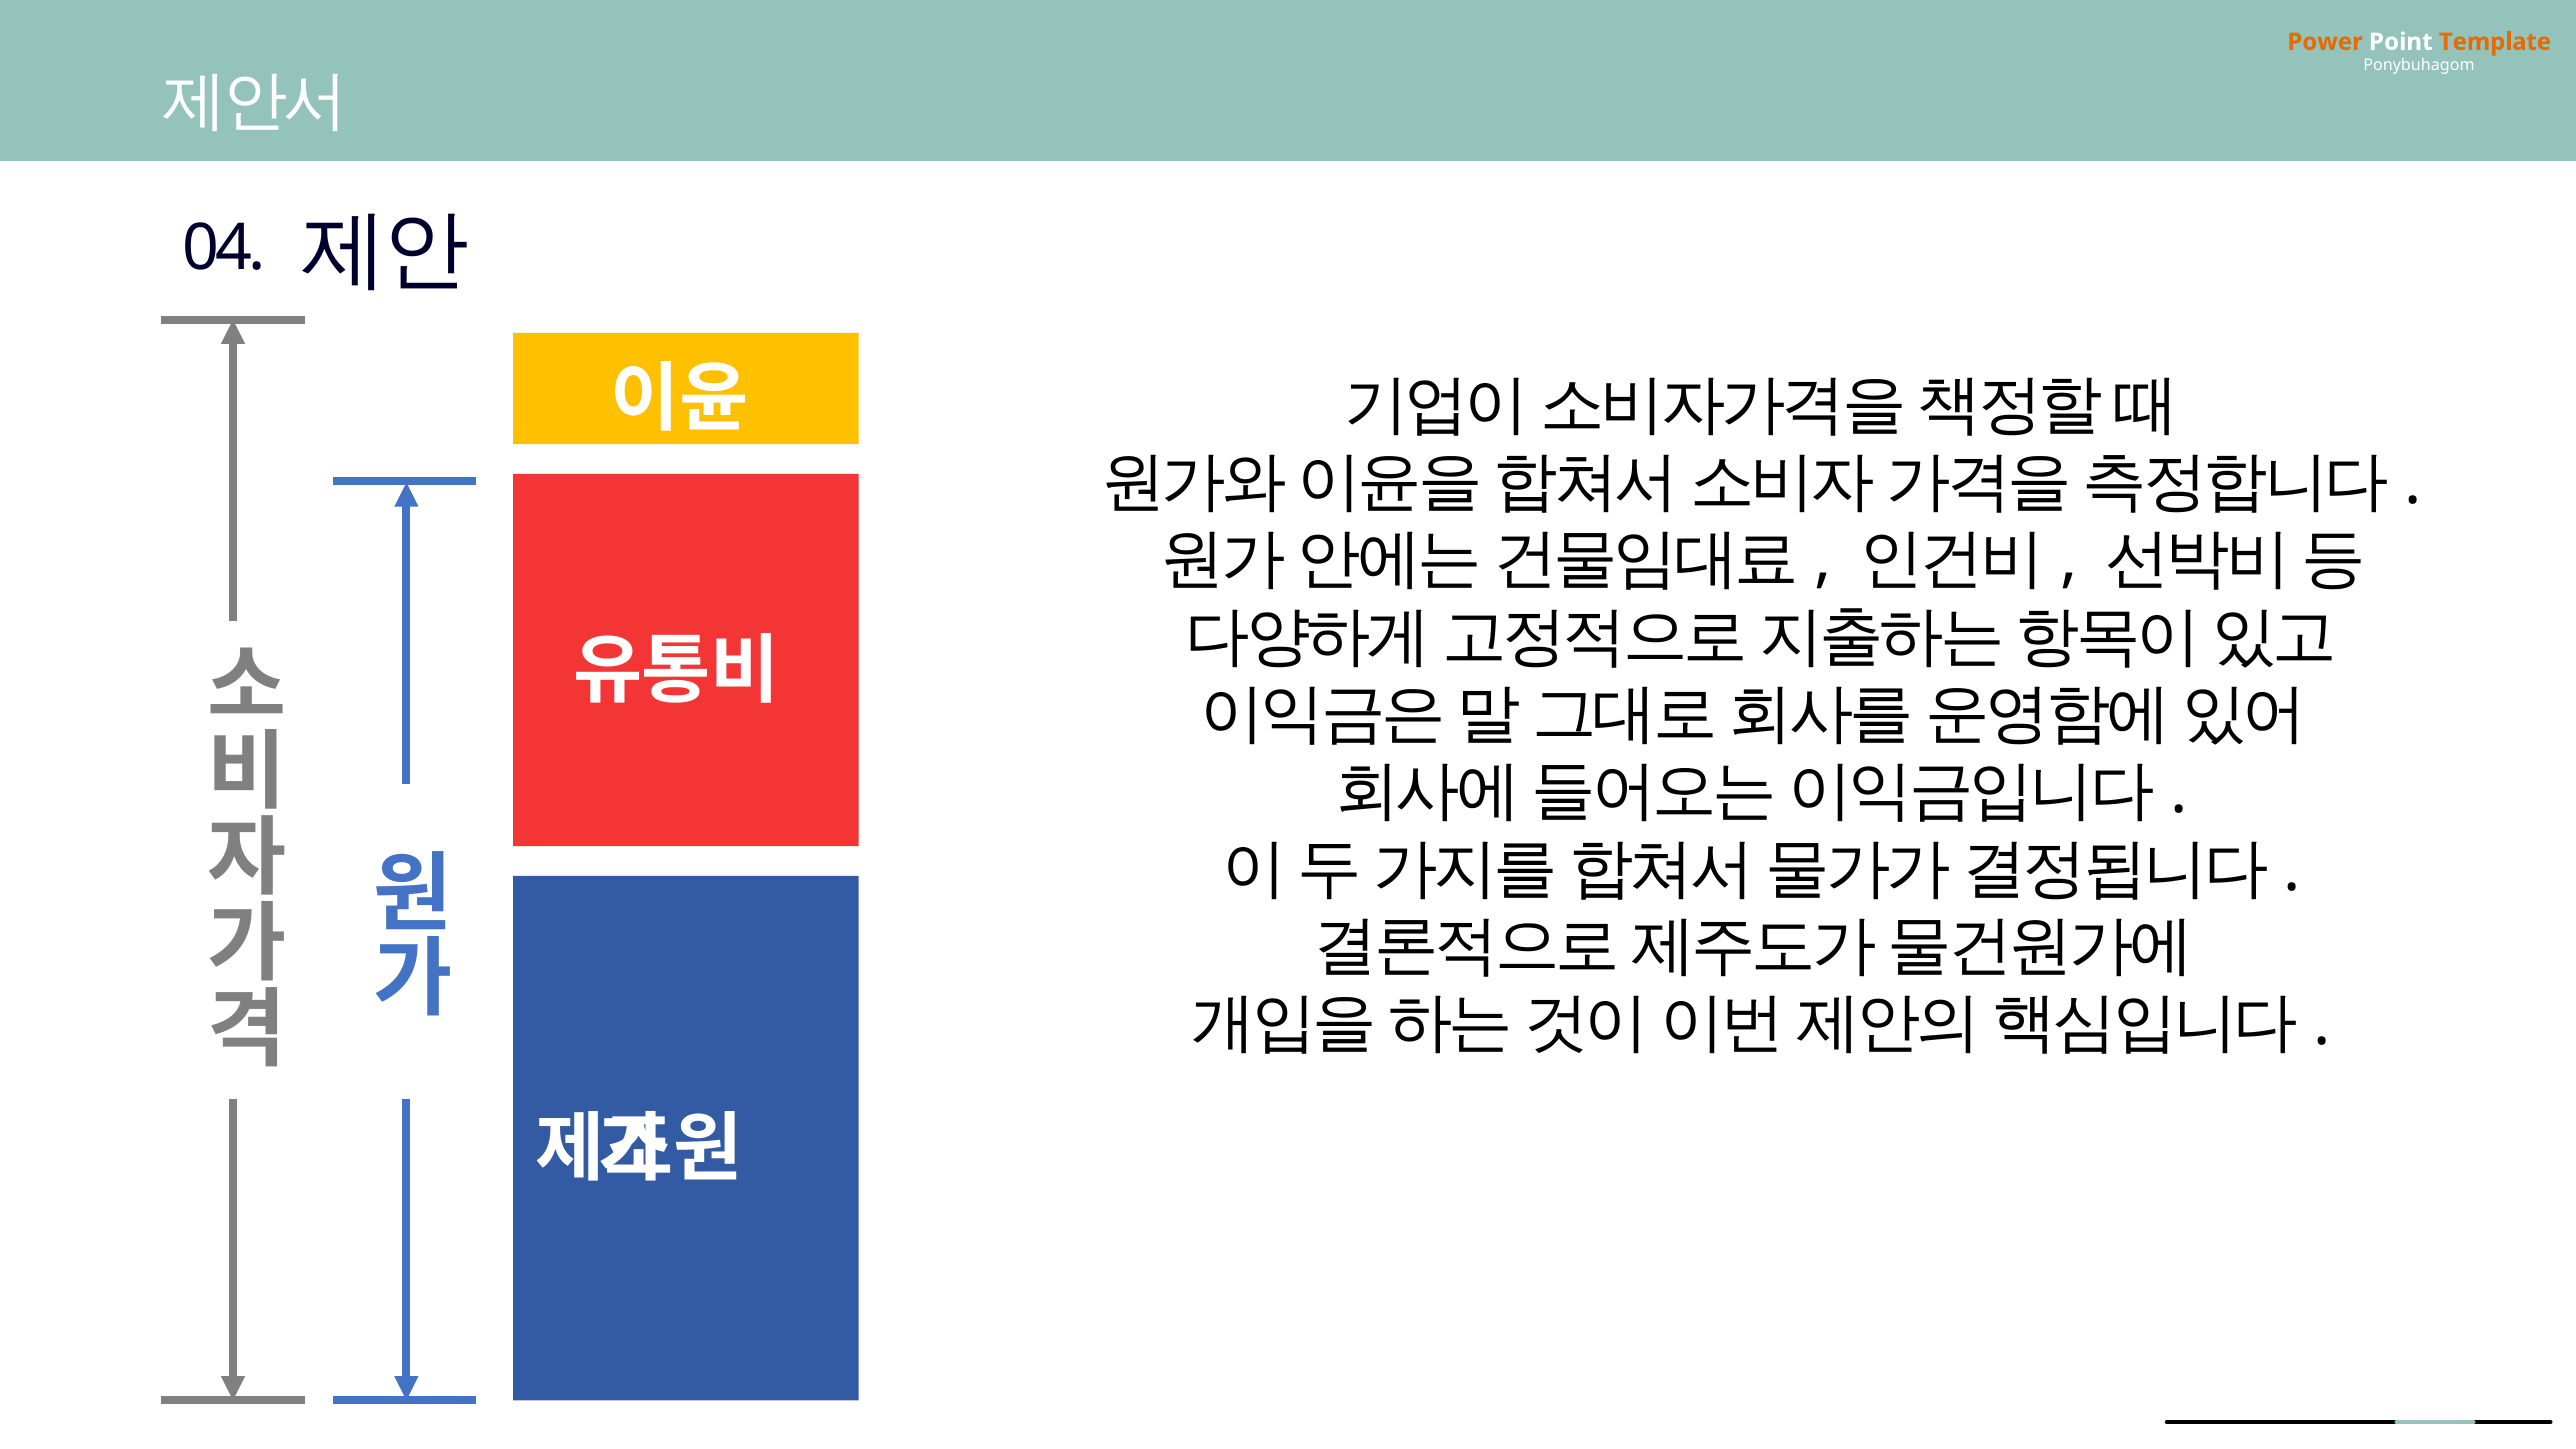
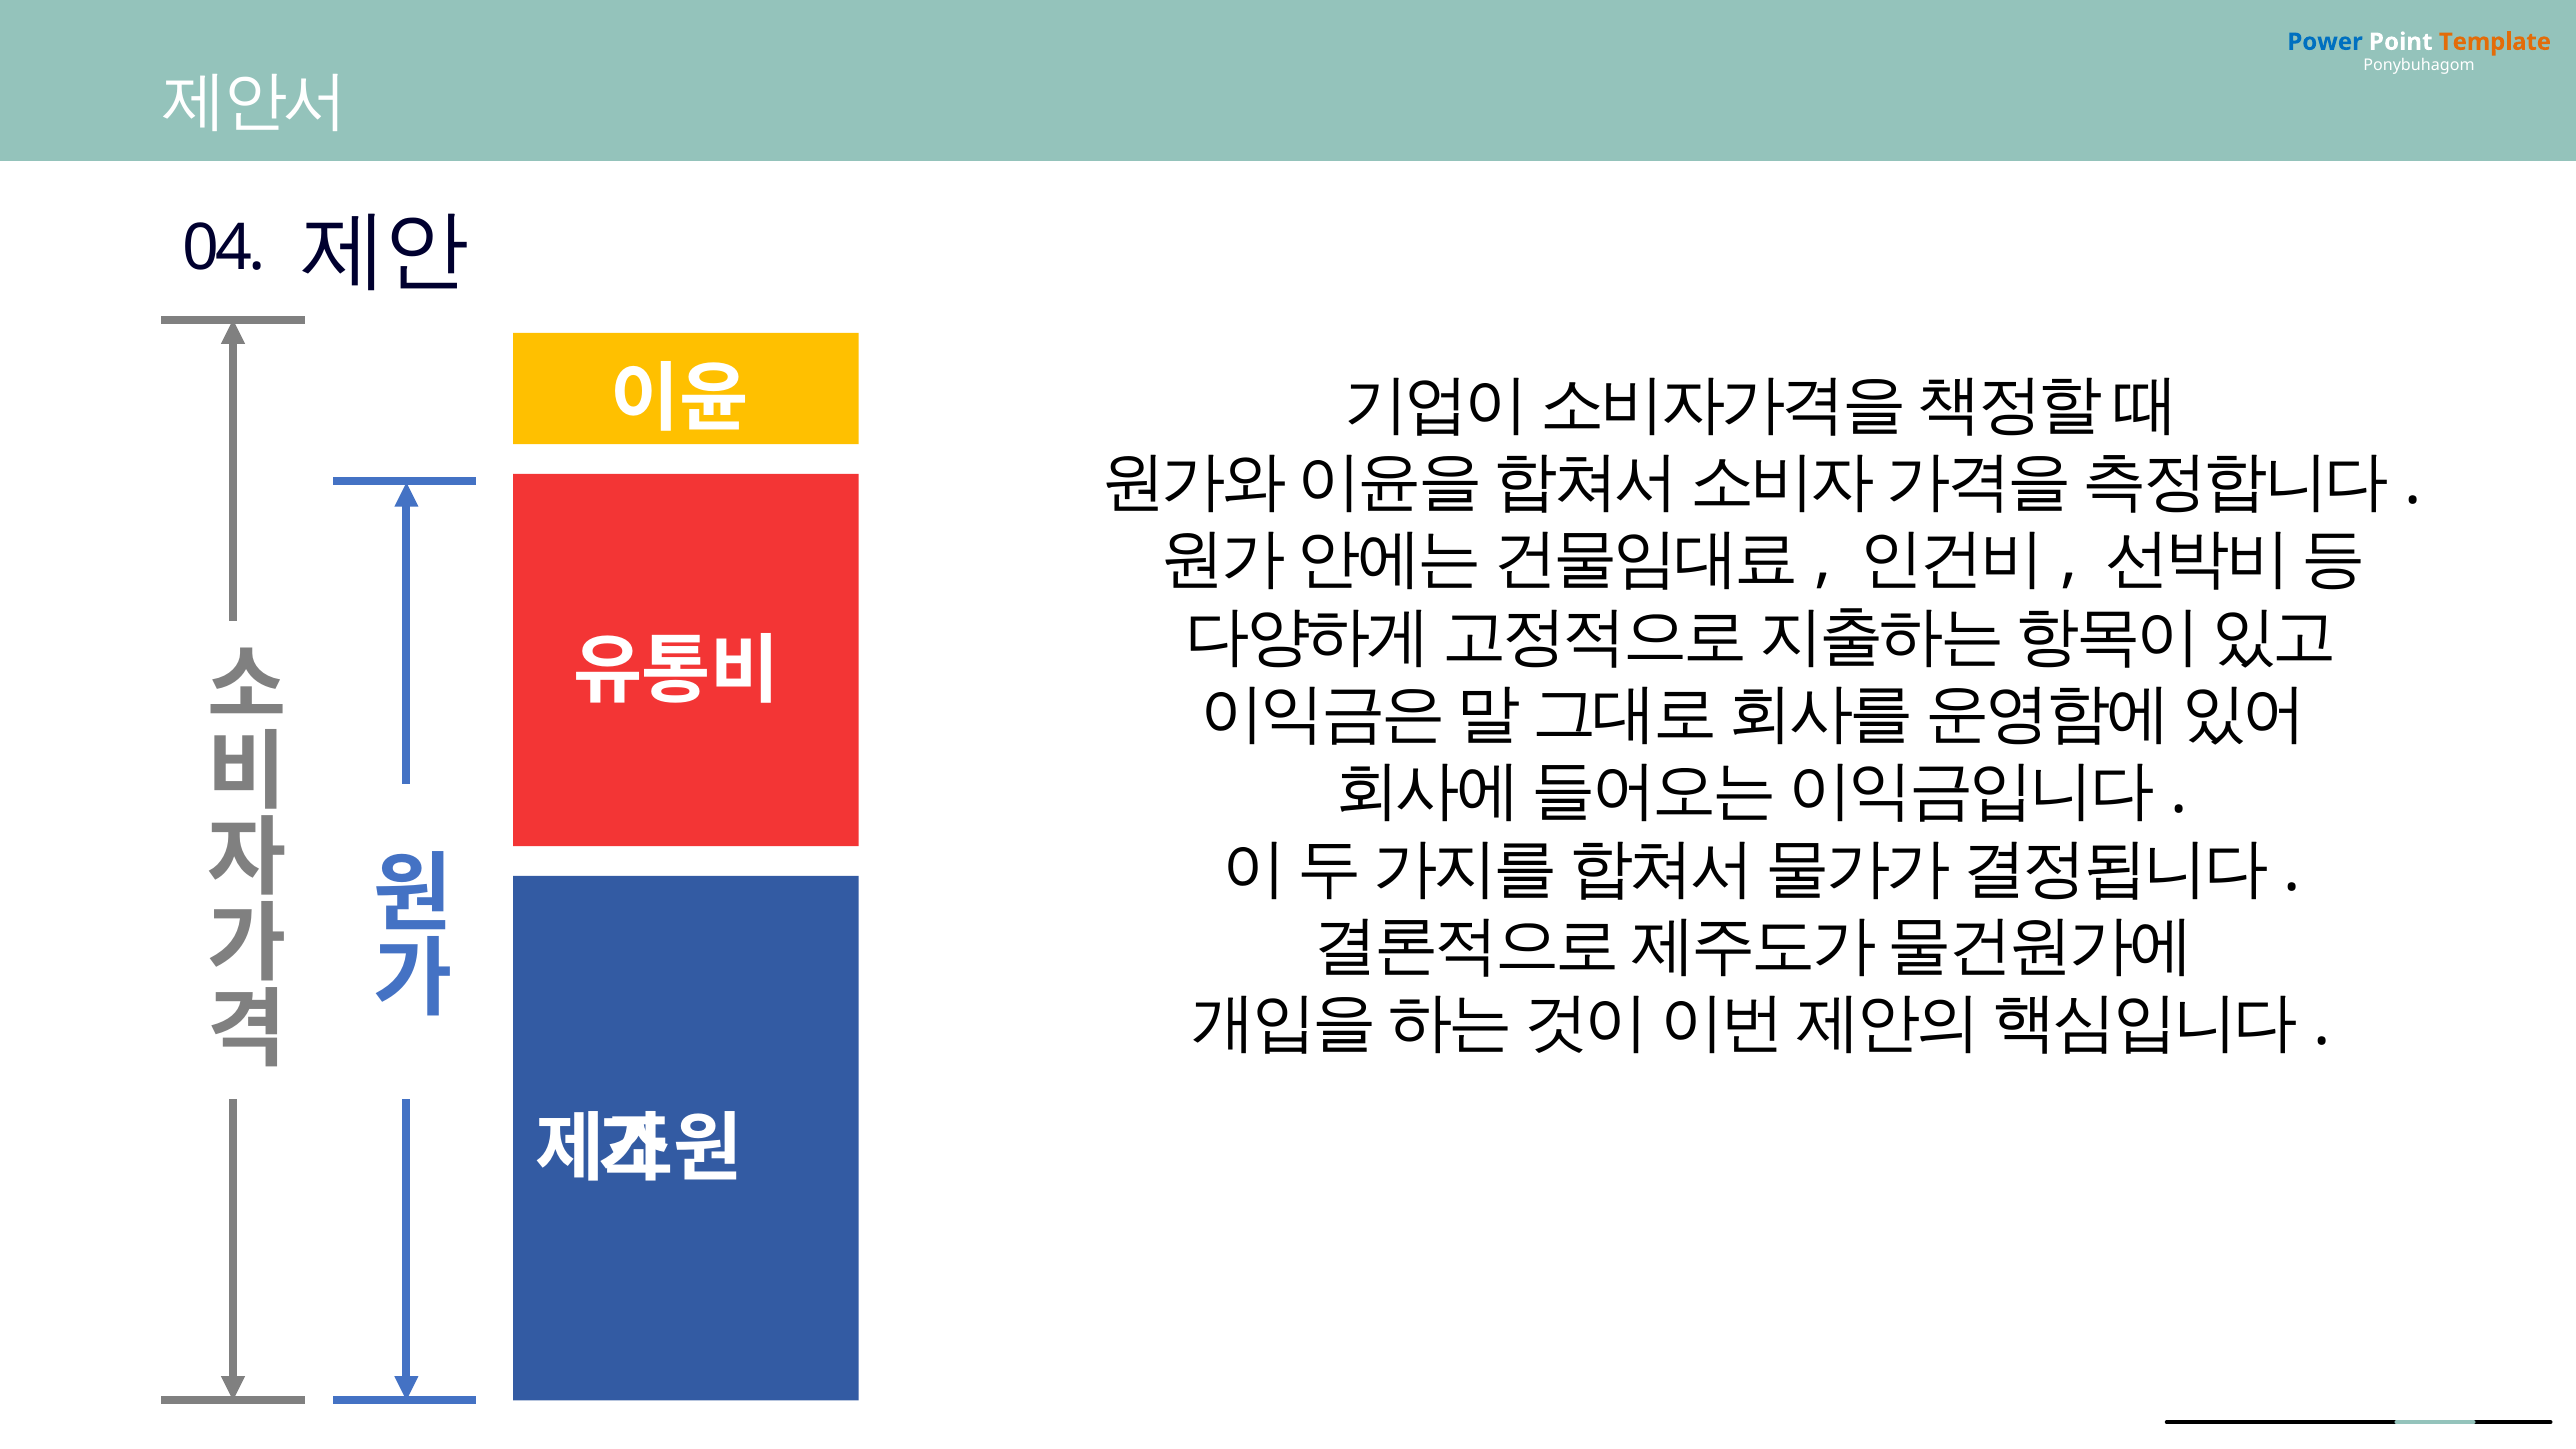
Power colour: orange -> blue
